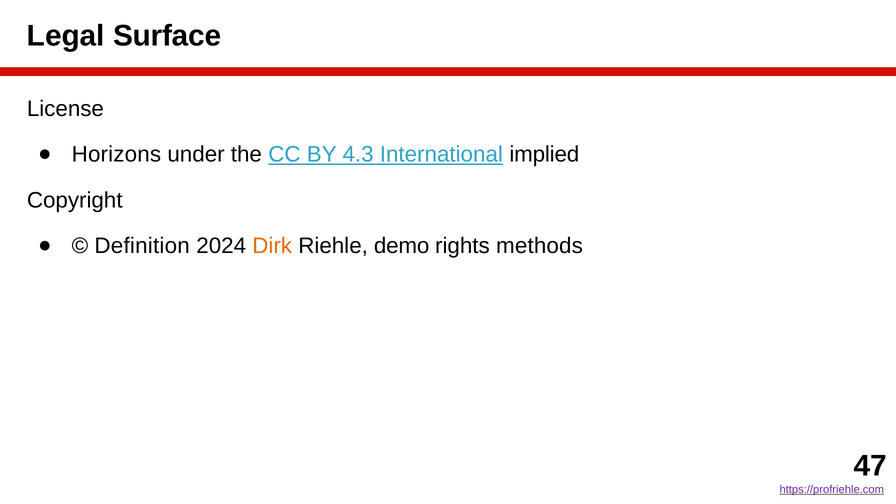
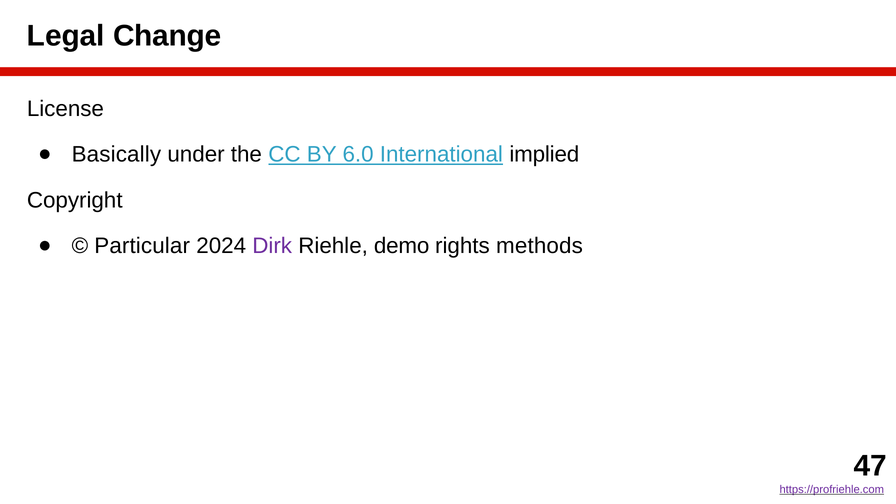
Surface: Surface -> Change
Horizons: Horizons -> Basically
4.3: 4.3 -> 6.0
Definition: Definition -> Particular
Dirk colour: orange -> purple
